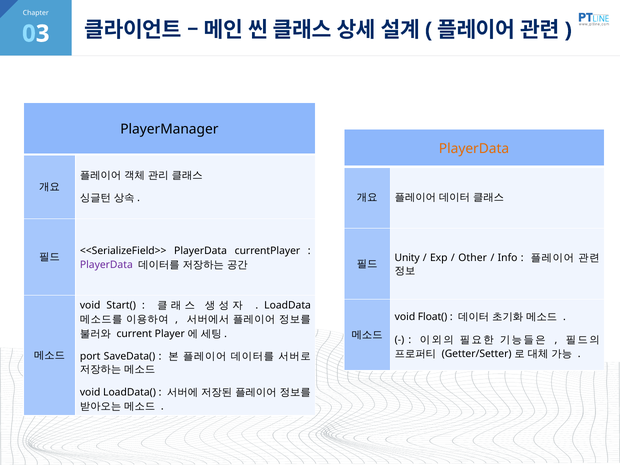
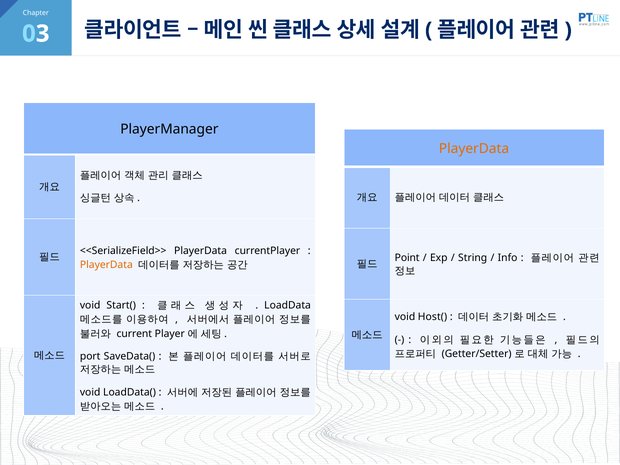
Unity: Unity -> Point
Other: Other -> String
PlayerData at (106, 265) colour: purple -> orange
Float(: Float( -> Host(
